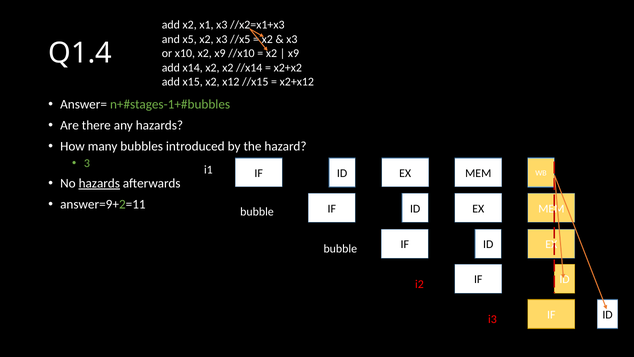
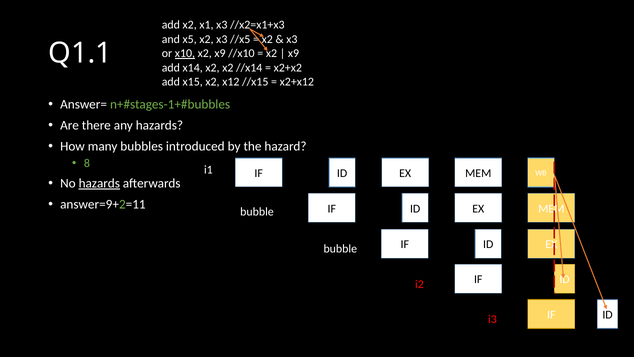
Q1.4: Q1.4 -> Q1.1
x10 underline: none -> present
3: 3 -> 8
